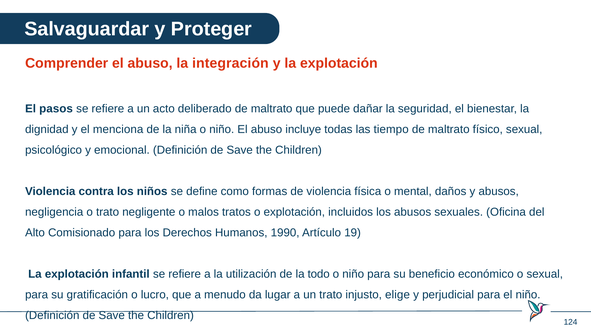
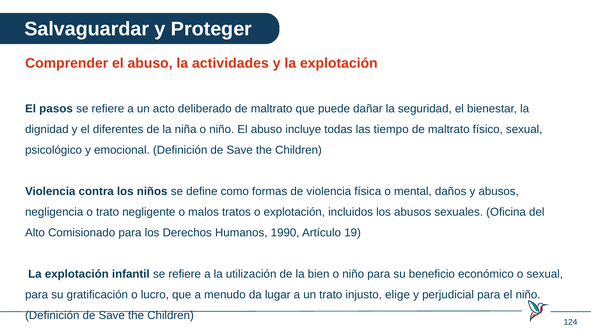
integración: integración -> actividades
menciona: menciona -> diferentes
todo: todo -> bien
